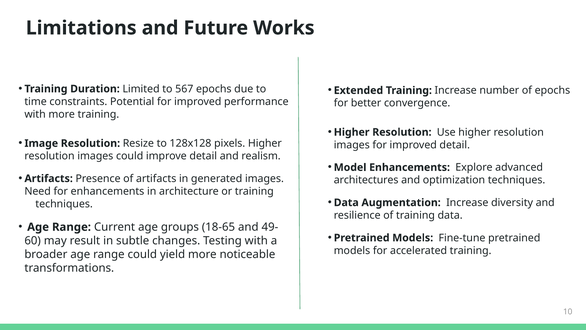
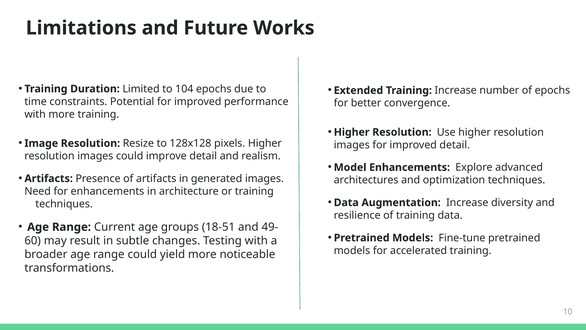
567: 567 -> 104
18-65: 18-65 -> 18-51
